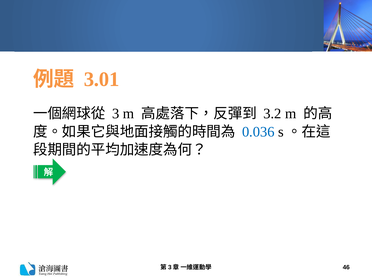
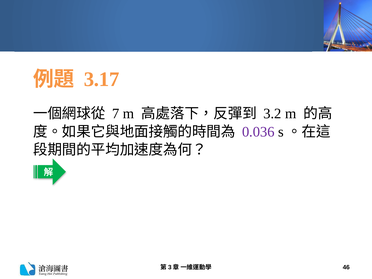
3.01: 3.01 -> 3.17
3: 3 -> 7
0.036 colour: blue -> purple
